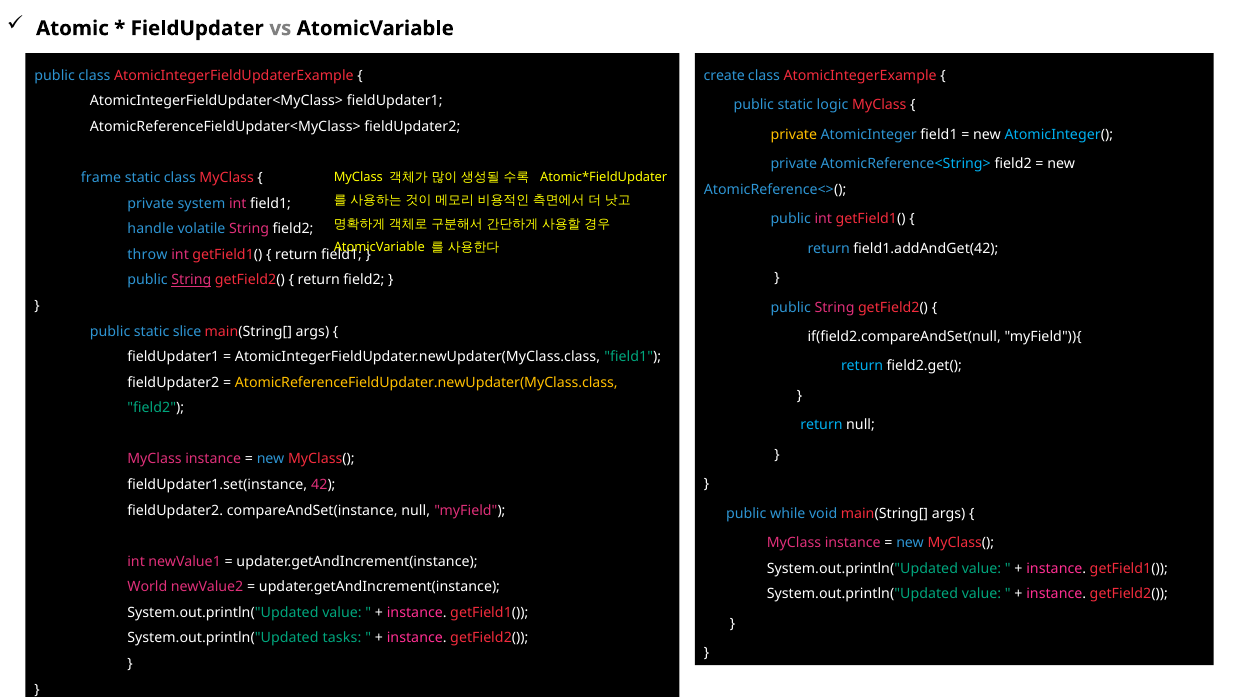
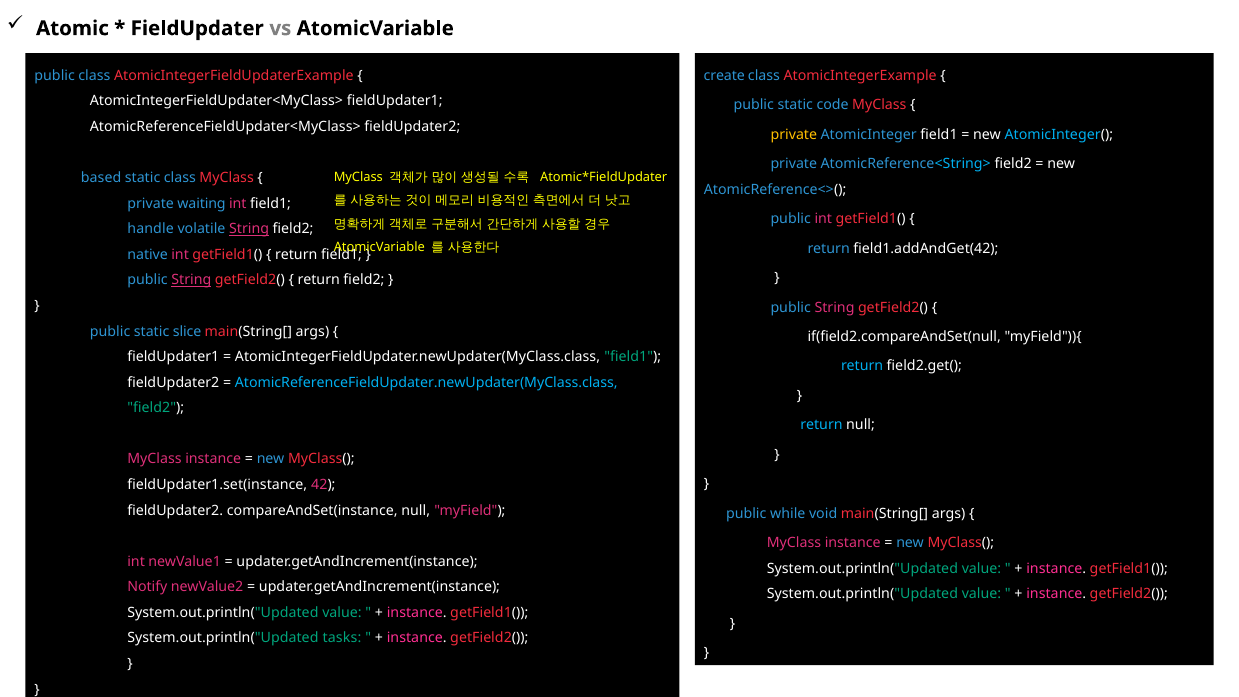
logic: logic -> code
frame: frame -> based
system: system -> waiting
String at (249, 229) underline: none -> present
throw: throw -> native
AtomicReferenceFieldUpdater.newUpdater(MyClass.class colour: yellow -> light blue
World: World -> Notify
